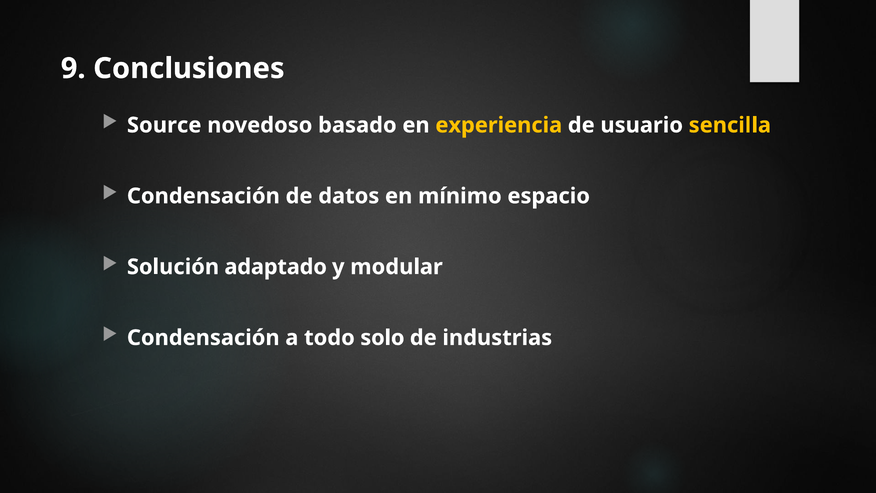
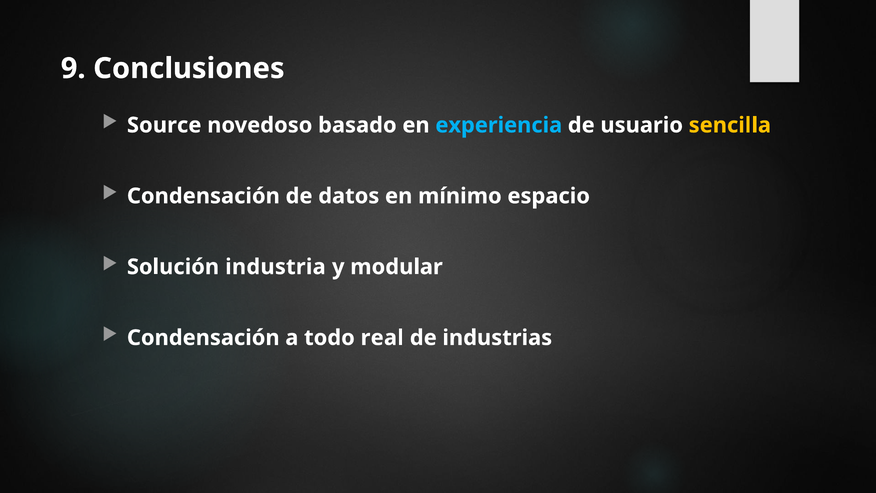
experiencia colour: yellow -> light blue
adaptado: adaptado -> industria
solo: solo -> real
